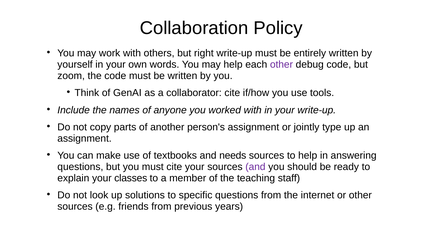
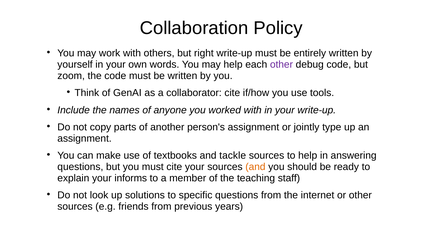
needs: needs -> tackle
and at (255, 167) colour: purple -> orange
classes: classes -> informs
